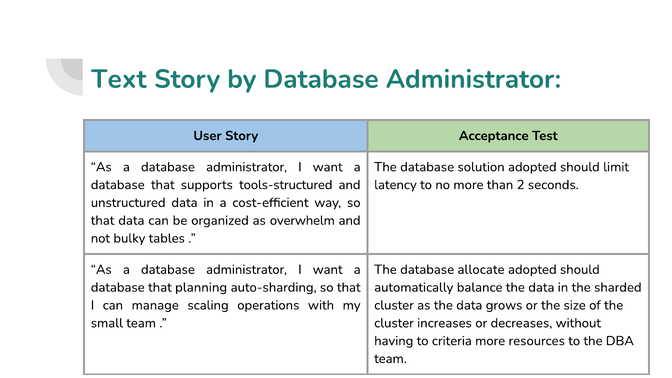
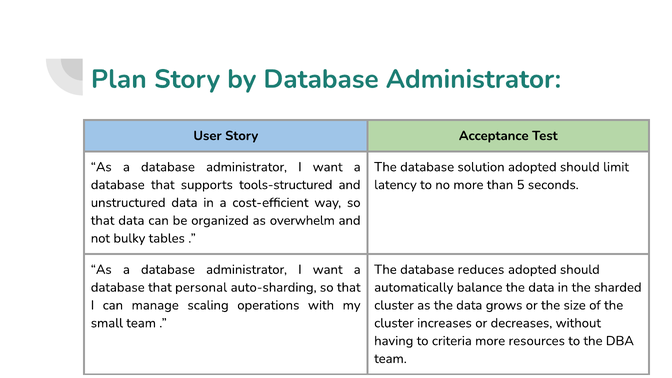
Text: Text -> Plan
2: 2 -> 5
allocate: allocate -> reduces
planning: planning -> personal
